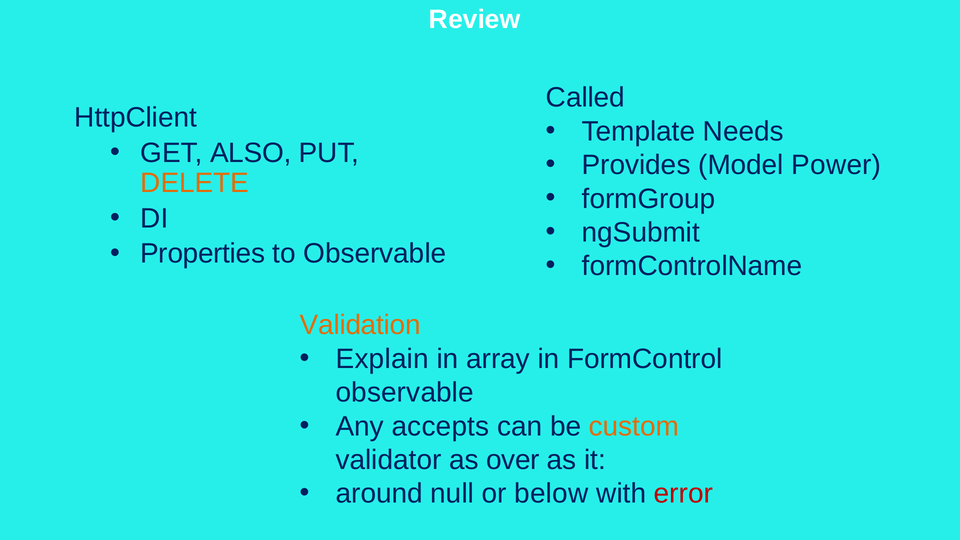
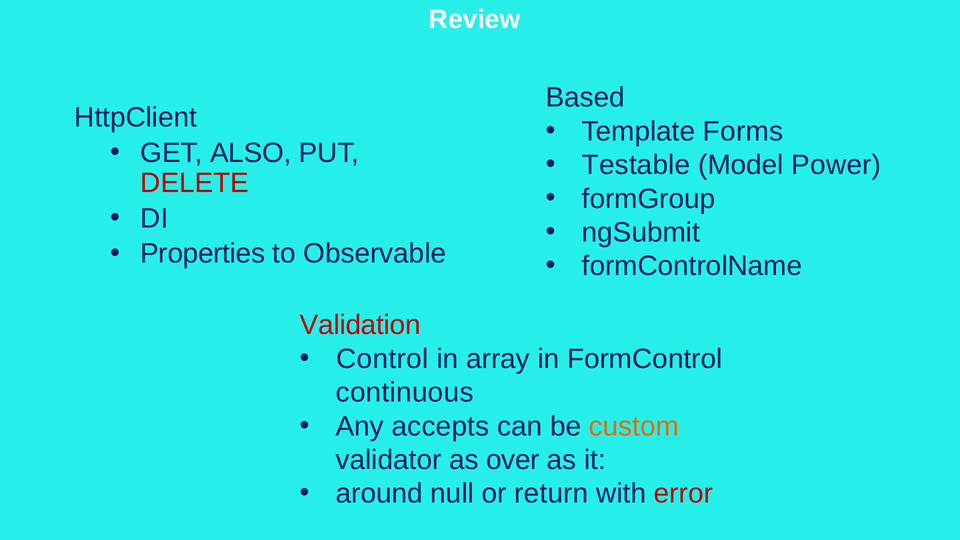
Called: Called -> Based
Needs: Needs -> Forms
Provides: Provides -> Testable
DELETE colour: orange -> red
Validation colour: orange -> red
Explain: Explain -> Control
observable at (405, 393): observable -> continuous
below: below -> return
